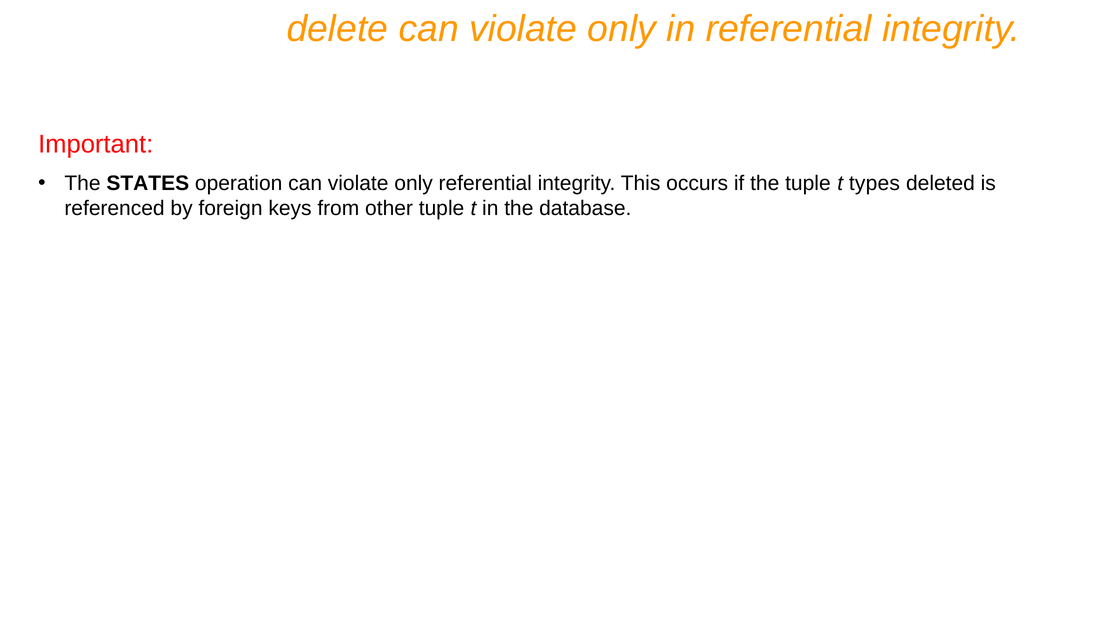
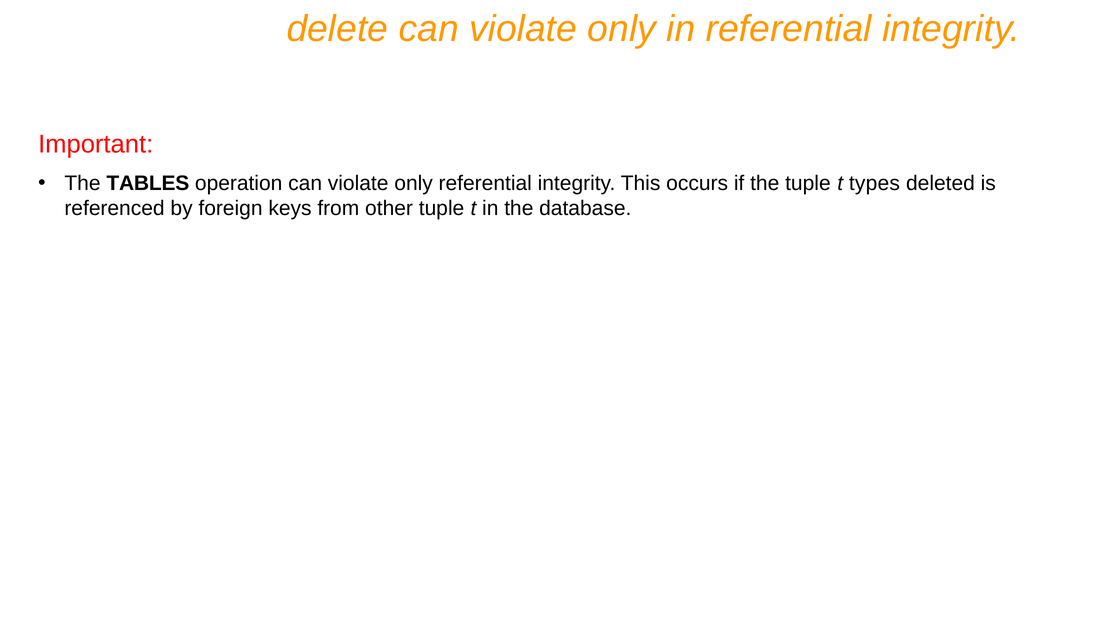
STATES: STATES -> TABLES
